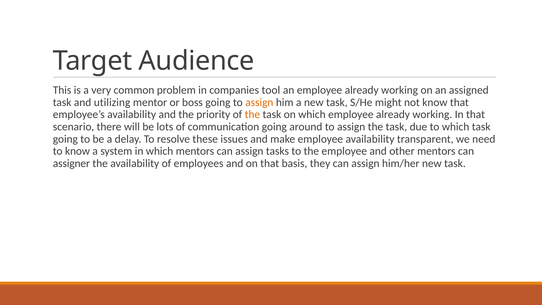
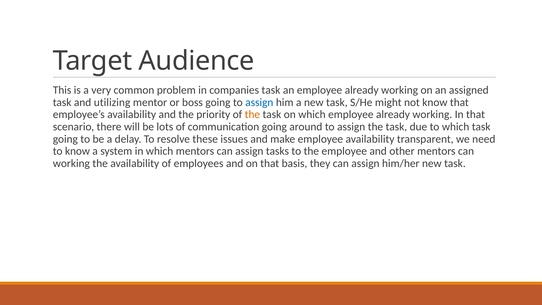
companies tool: tool -> task
assign at (259, 102) colour: orange -> blue
assigner at (71, 163): assigner -> working
